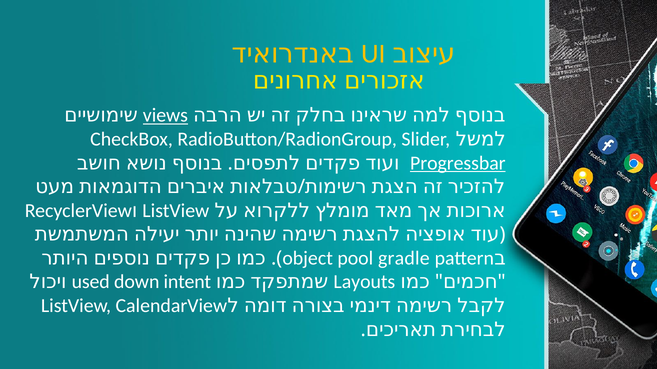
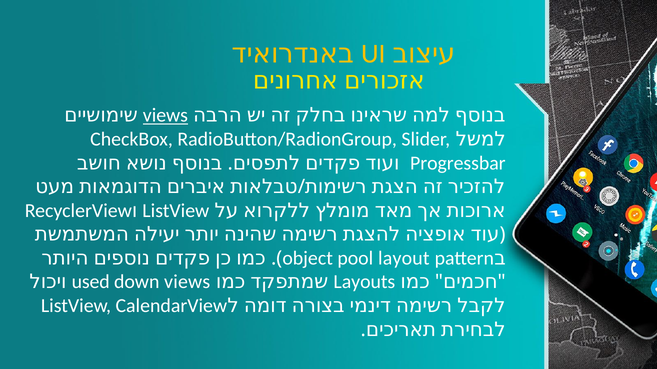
Progressbar underline: present -> none
gradle: gradle -> layout
down intent: intent -> views
